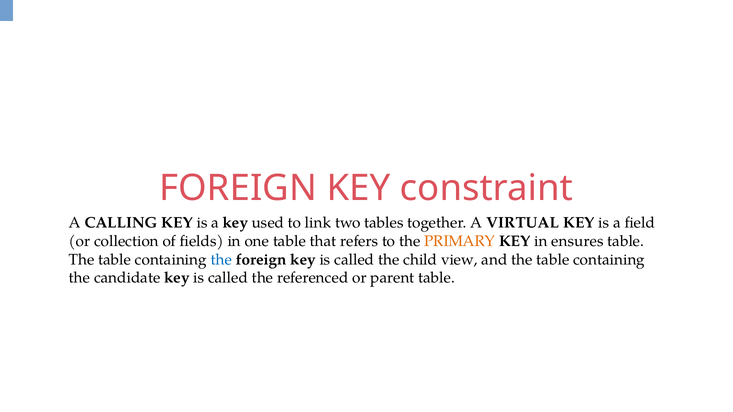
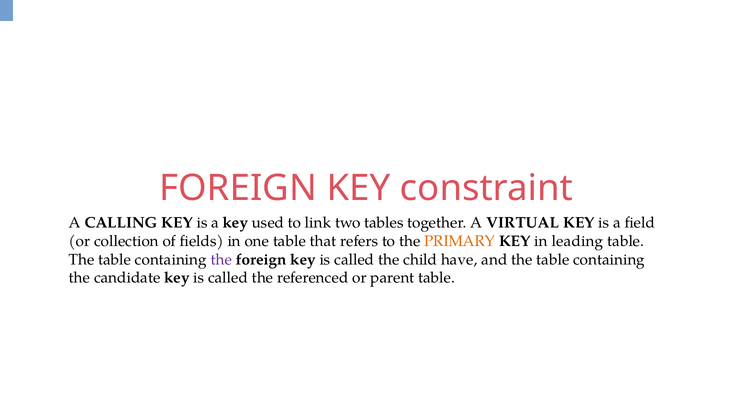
ensures: ensures -> leading
the at (221, 260) colour: blue -> purple
view: view -> have
